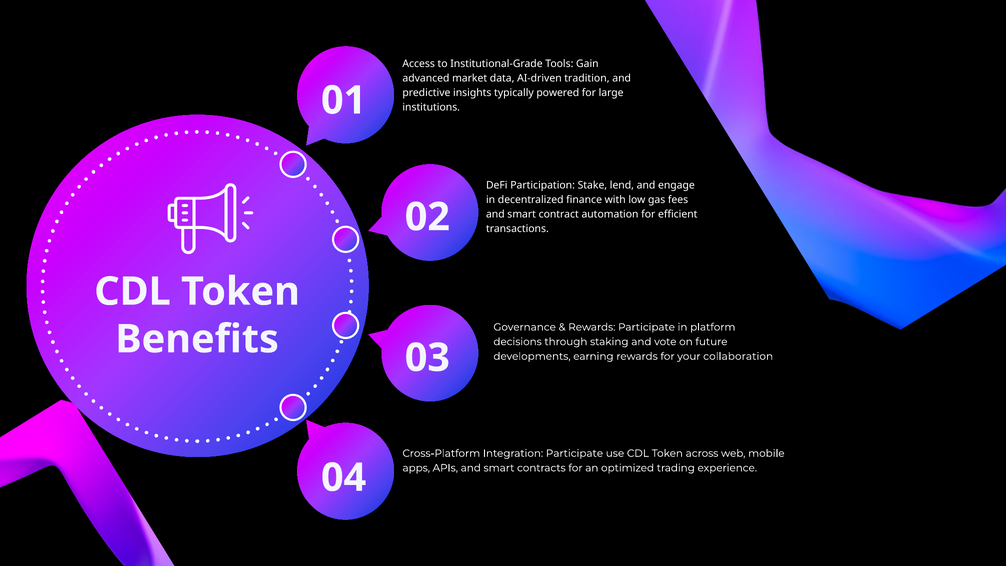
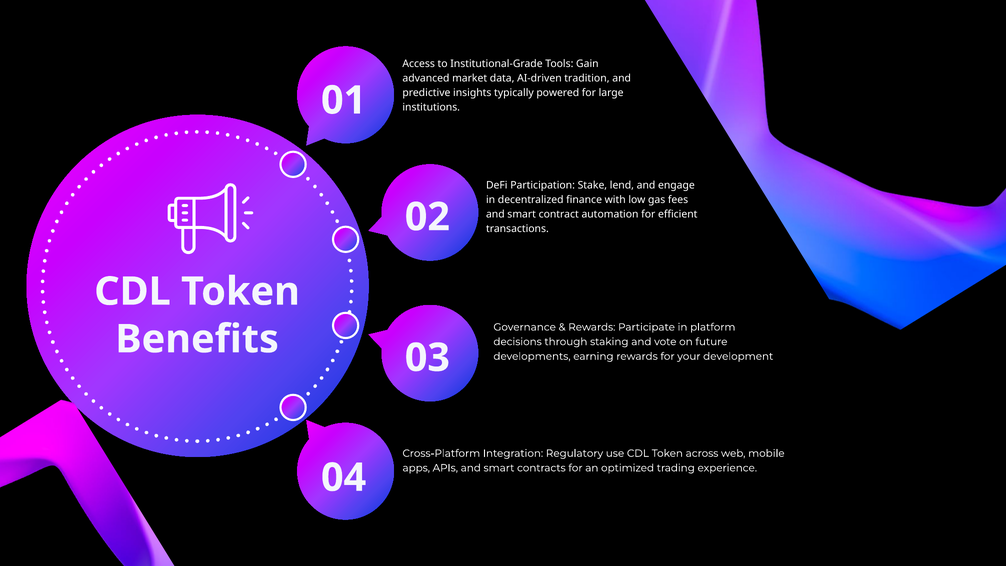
collaboration: collaboration -> development
Integration Participate: Participate -> Regulatory
